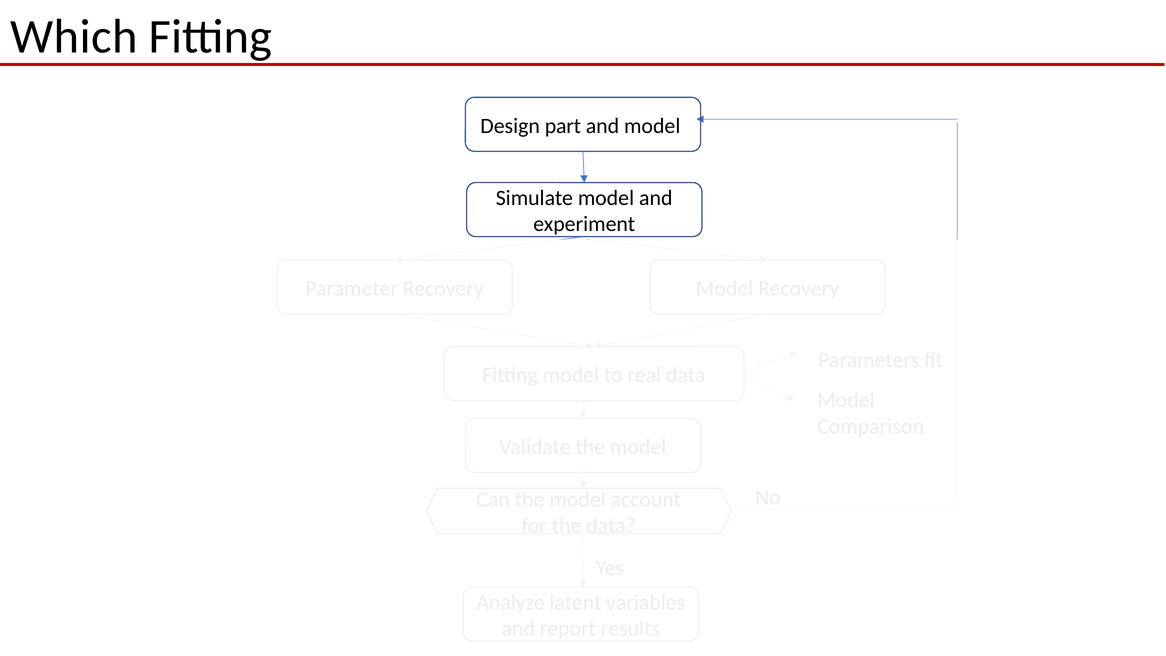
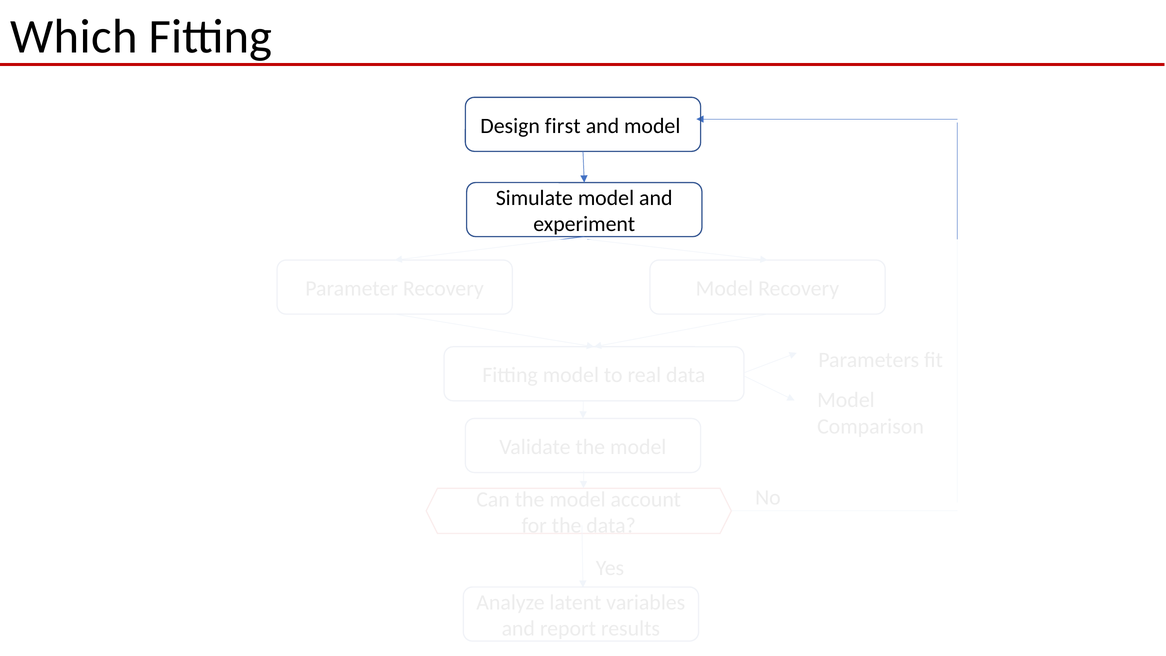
part: part -> first
